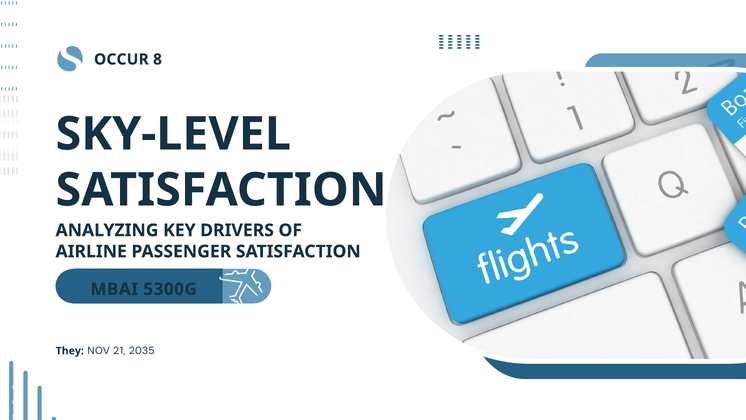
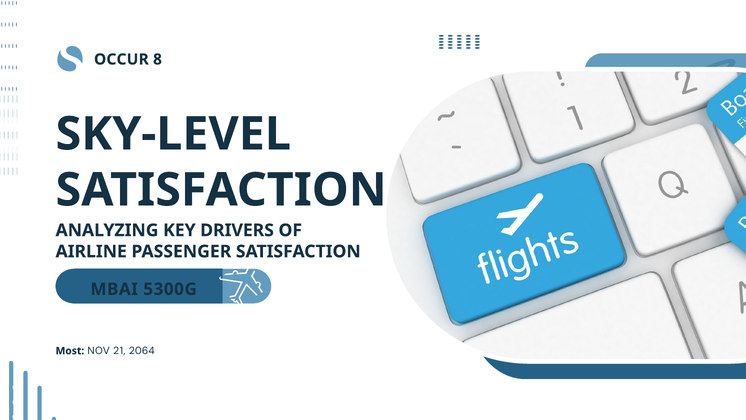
They: They -> Most
2035: 2035 -> 2064
